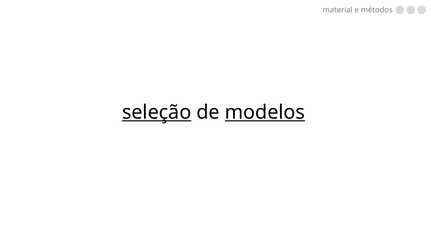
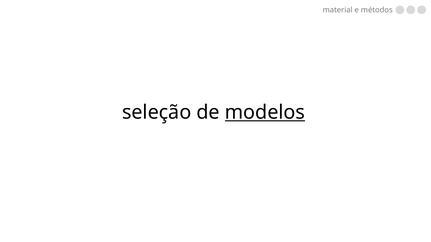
seleção underline: present -> none
